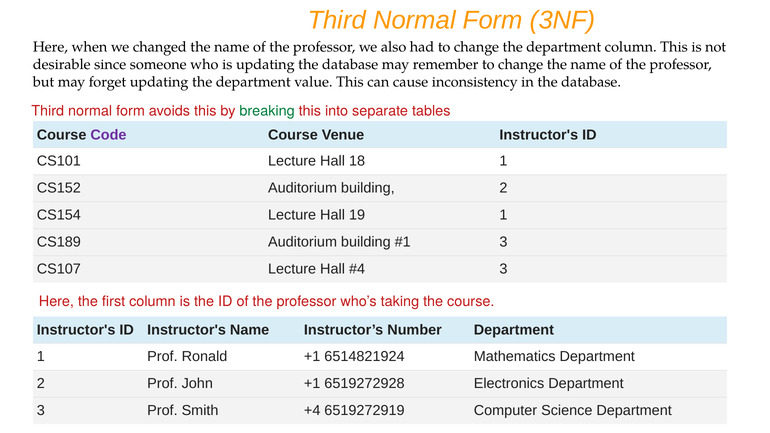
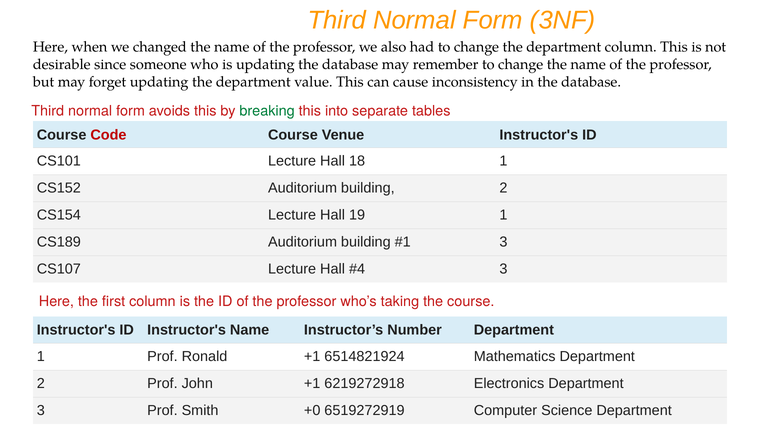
Code colour: purple -> red
6519272928: 6519272928 -> 6219272918
+4: +4 -> +0
